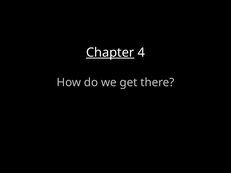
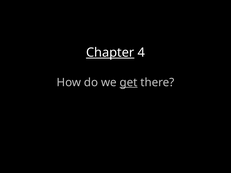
get underline: none -> present
